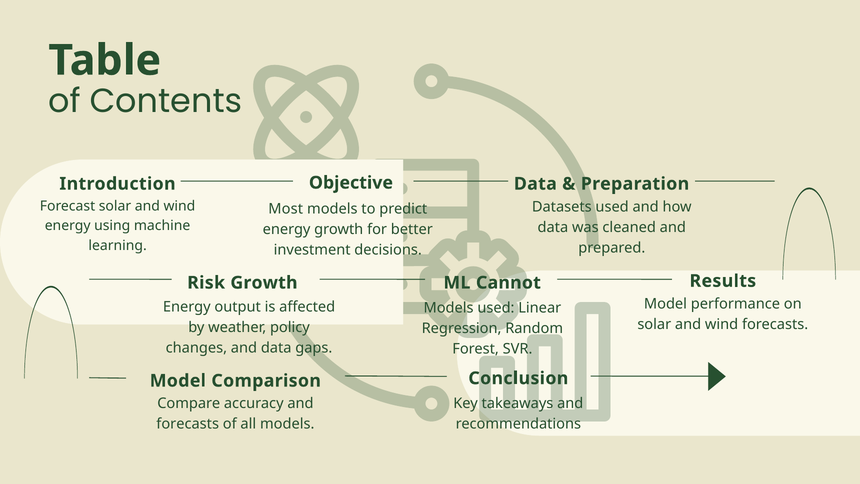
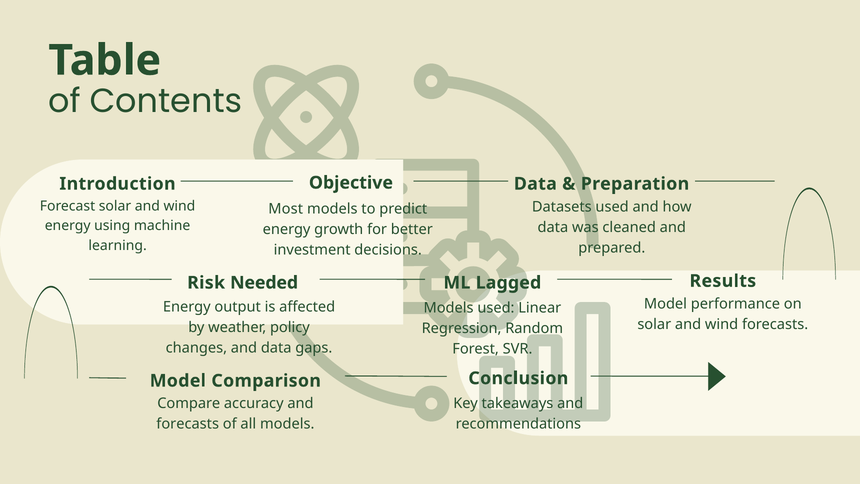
Risk Growth: Growth -> Needed
Cannot: Cannot -> Lagged
